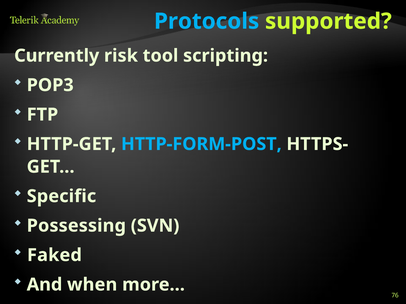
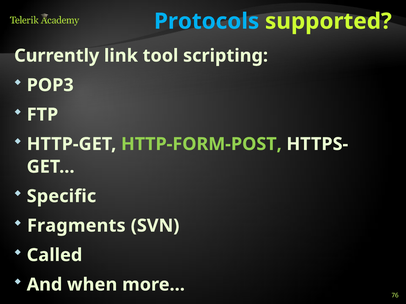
risk: risk -> link
HTTP-FORM-POST colour: light blue -> light green
Possessing: Possessing -> Fragments
Faked: Faked -> Called
